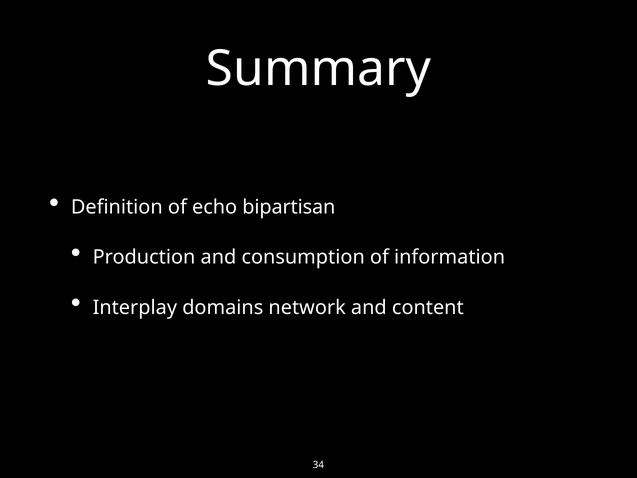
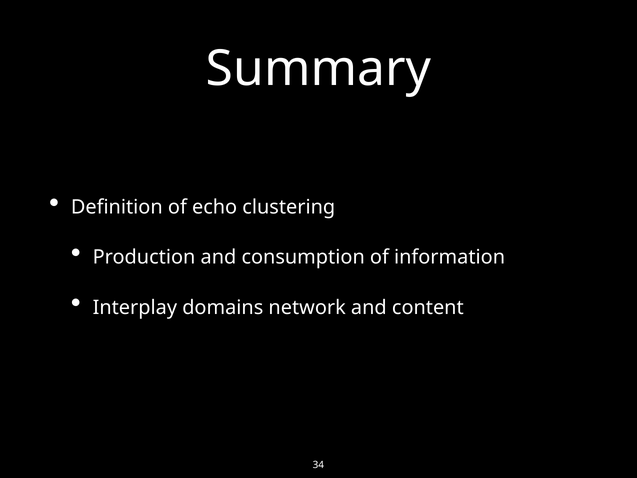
bipartisan: bipartisan -> clustering
